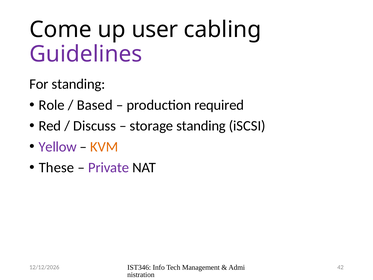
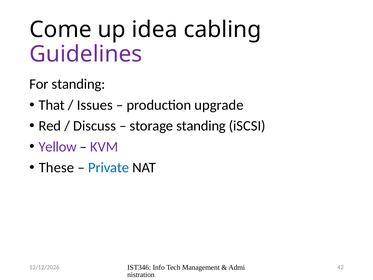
user: user -> idea
Role: Role -> That
Based: Based -> Issues
required: required -> upgrade
KVM colour: orange -> purple
Private colour: purple -> blue
